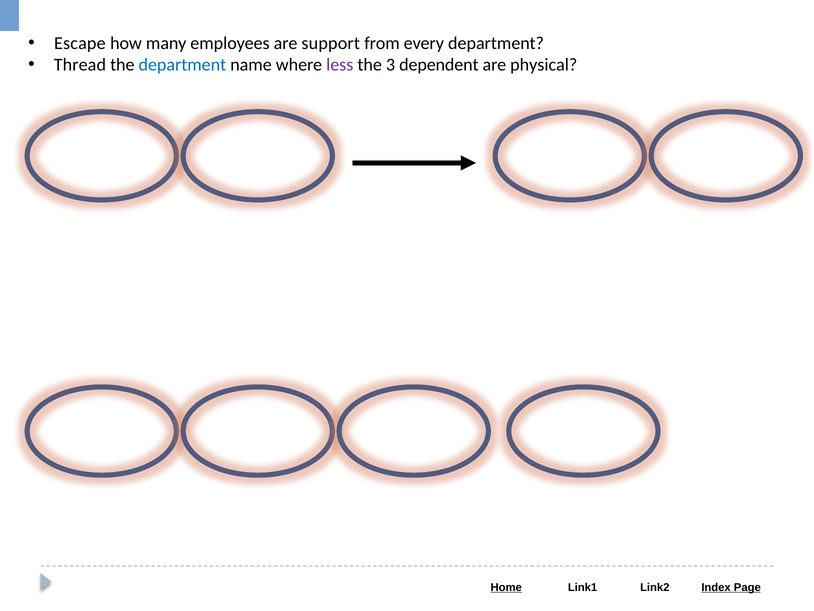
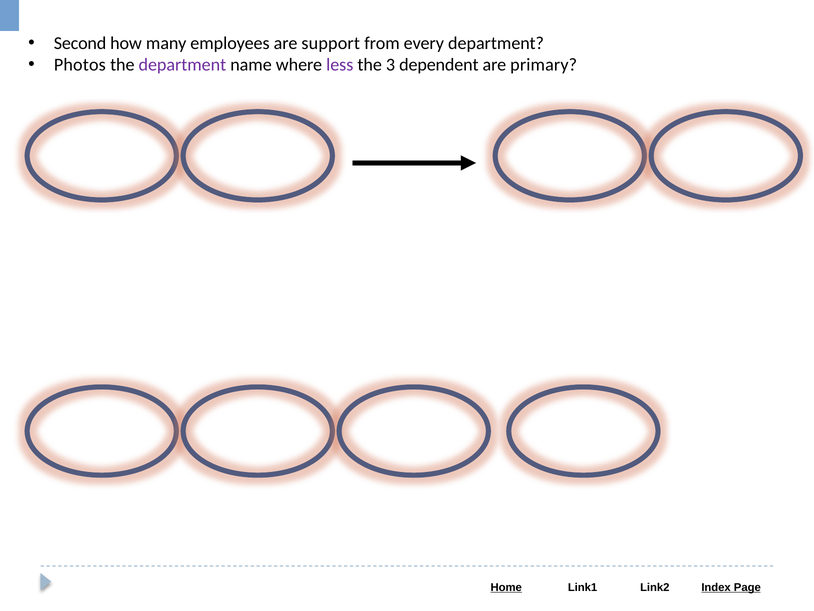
Escape: Escape -> Second
Thread: Thread -> Photos
department at (182, 65) colour: blue -> purple
physical: physical -> primary
